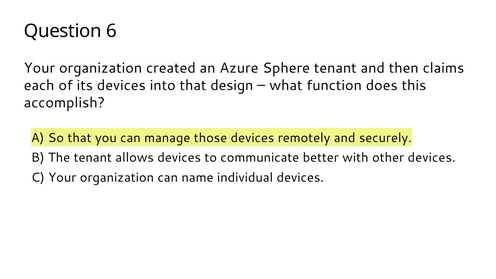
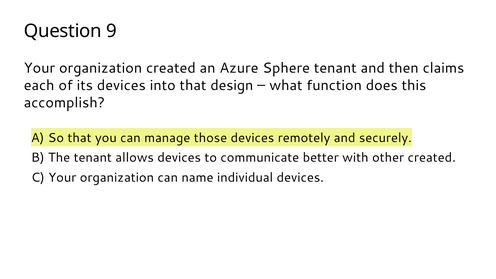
6: 6 -> 9
other devices: devices -> created
